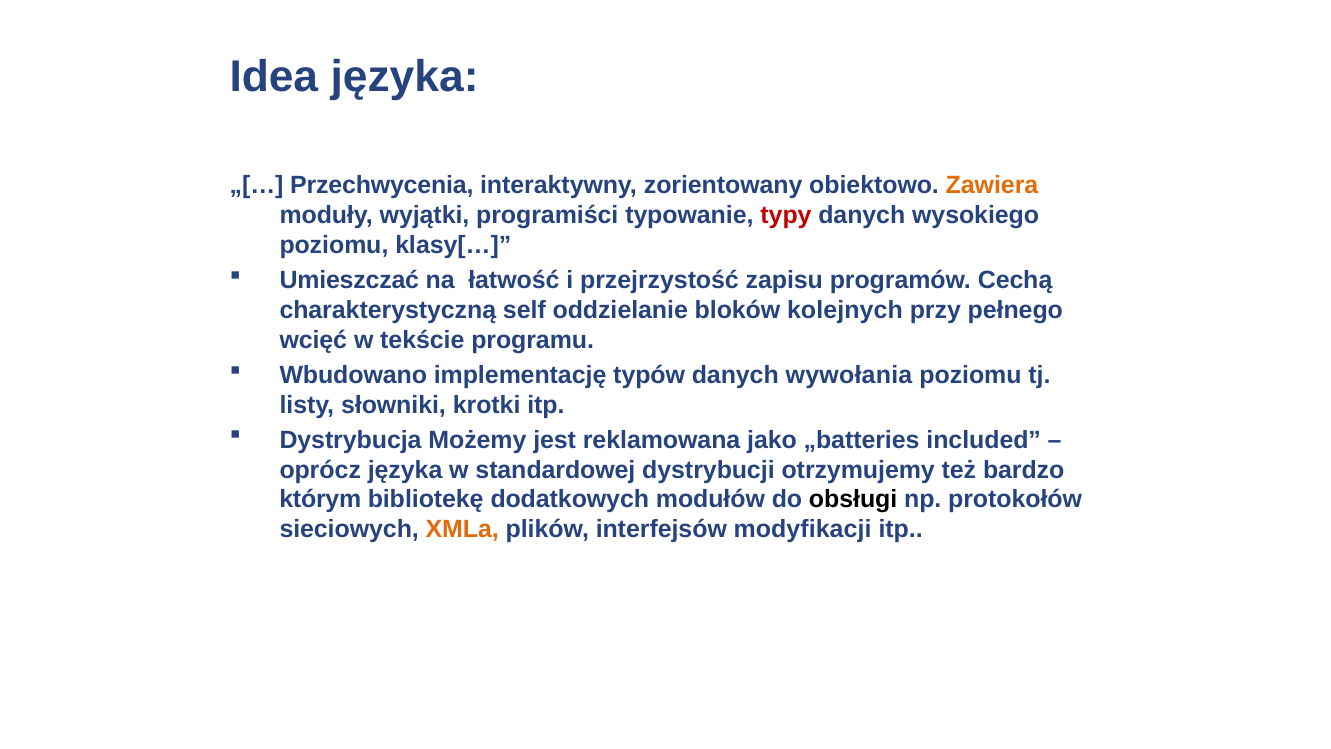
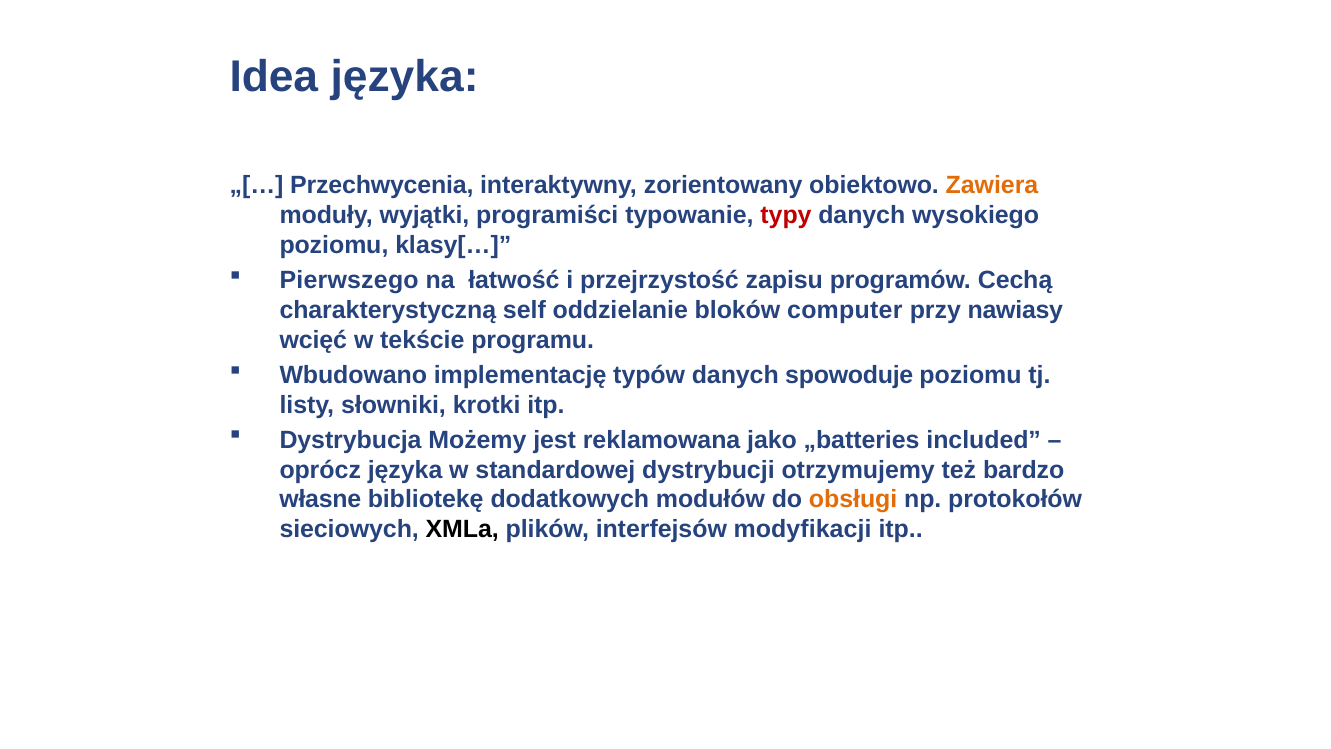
Umieszczać: Umieszczać -> Pierwszego
kolejnych: kolejnych -> computer
pełnego: pełnego -> nawiasy
wywołania: wywołania -> spowoduje
którym: którym -> własne
obsługi colour: black -> orange
XMLa colour: orange -> black
